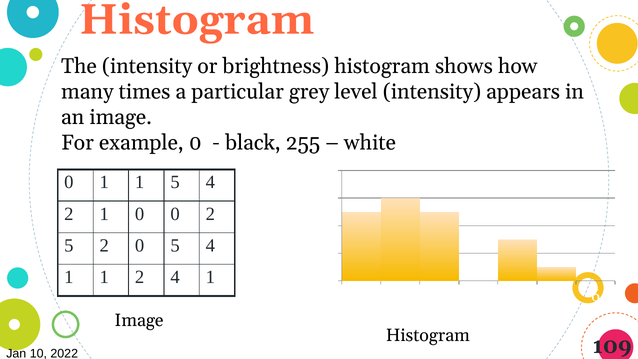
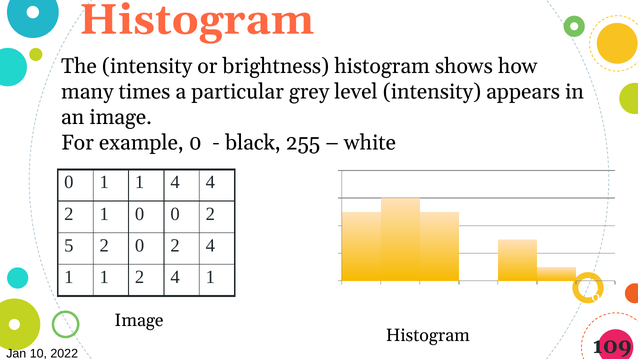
1 5: 5 -> 4
2 0 5: 5 -> 2
